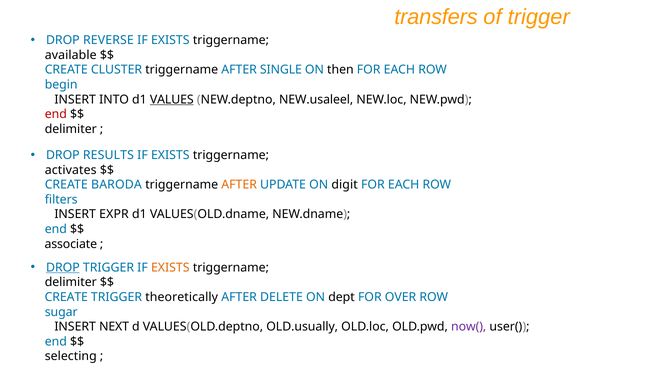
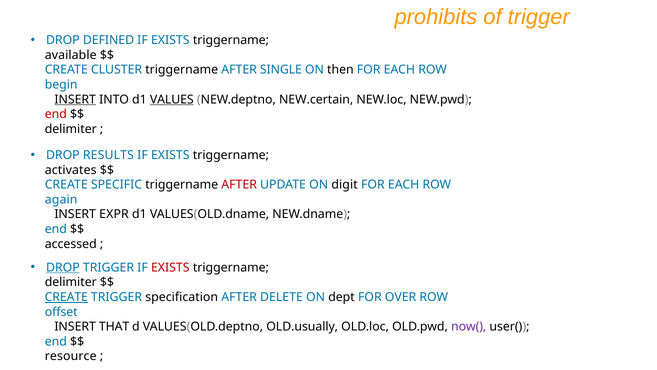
transfers: transfers -> prohibits
REVERSE: REVERSE -> DEFINED
INSERT at (75, 99) underline: none -> present
NEW.usaleel: NEW.usaleel -> NEW.certain
BARODA: BARODA -> SPECIFIC
AFTER at (239, 185) colour: orange -> red
filters: filters -> again
associate: associate -> accessed
EXISTS at (170, 267) colour: orange -> red
CREATE at (66, 297) underline: none -> present
theoretically: theoretically -> specification
sugar: sugar -> offset
NEXT: NEXT -> THAT
selecting: selecting -> resource
